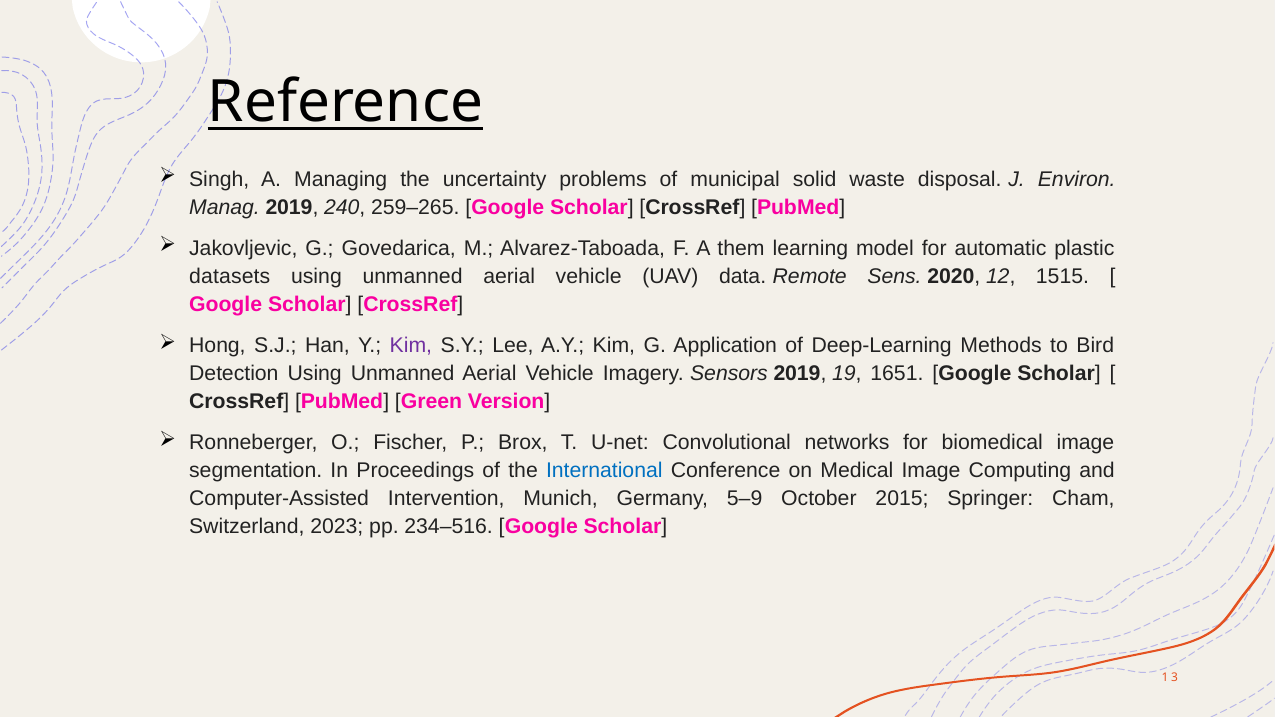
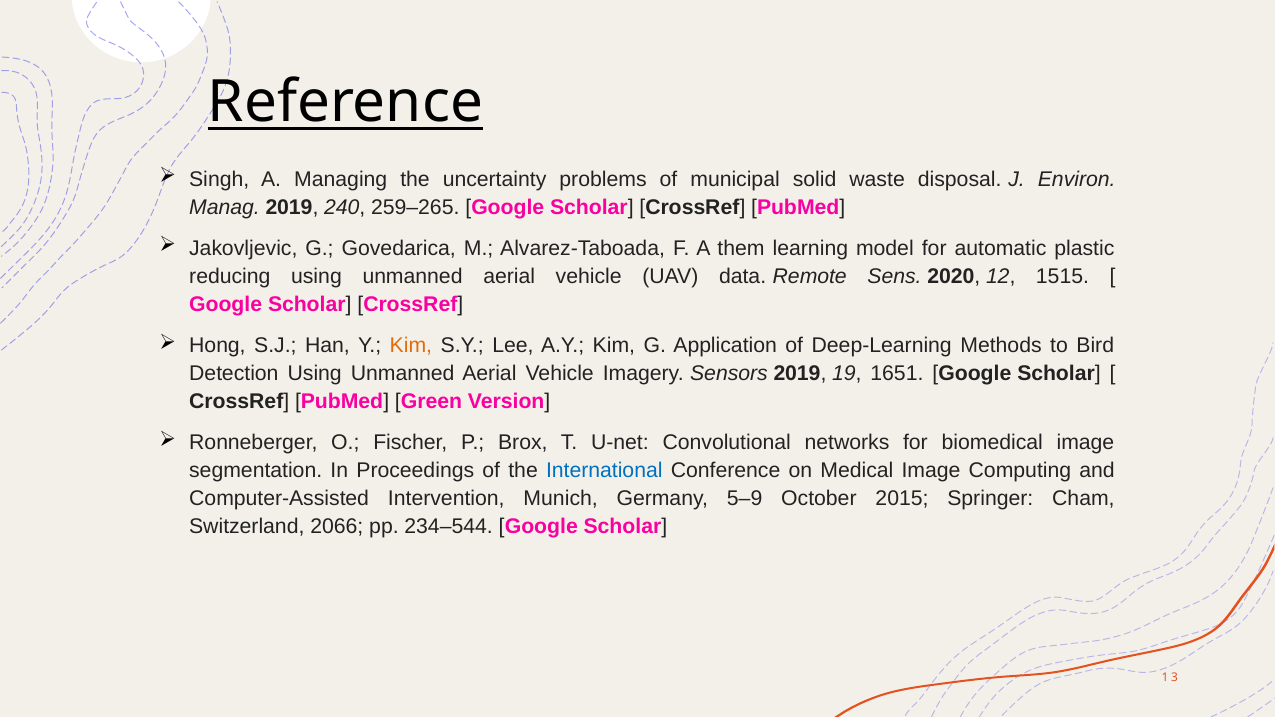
datasets: datasets -> reducing
Kim at (411, 346) colour: purple -> orange
2023: 2023 -> 2066
234–516: 234–516 -> 234–544
